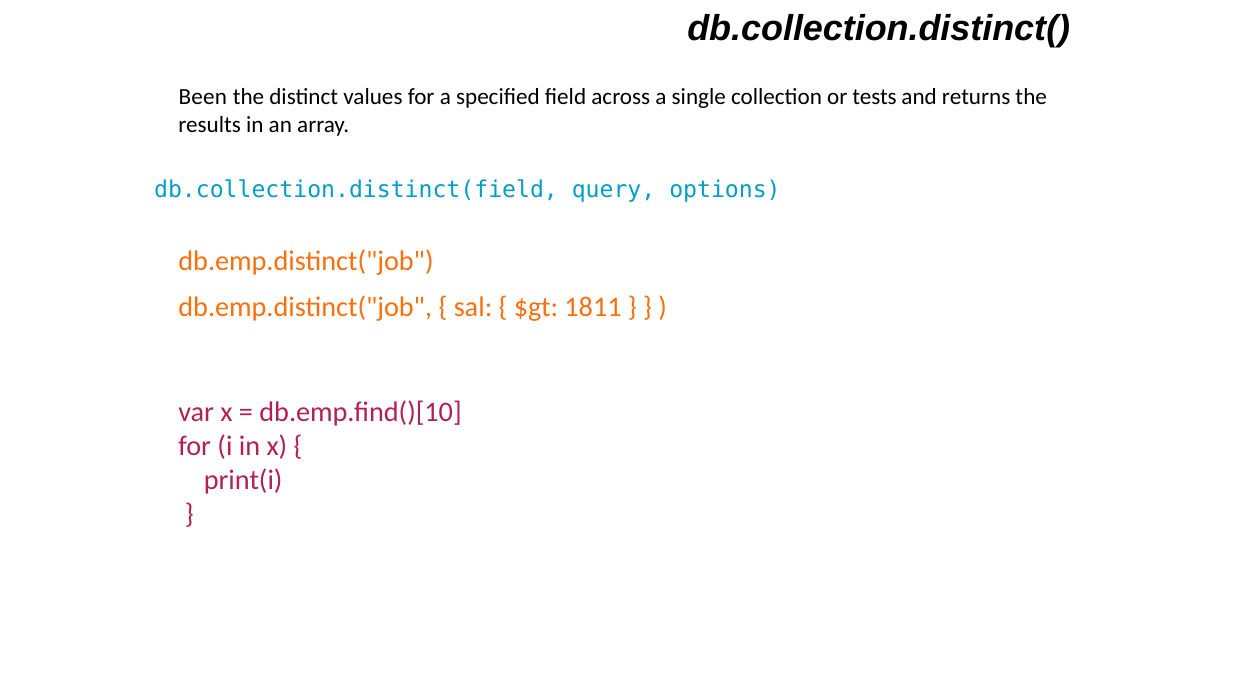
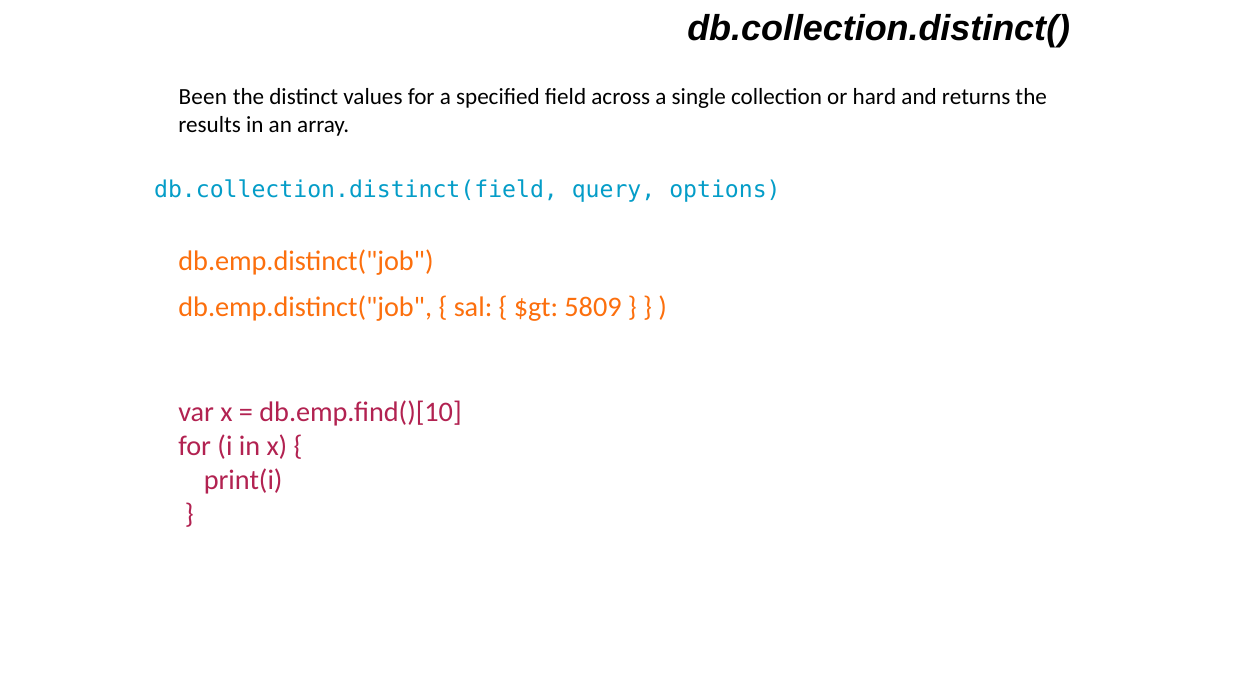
tests: tests -> hard
1811: 1811 -> 5809
